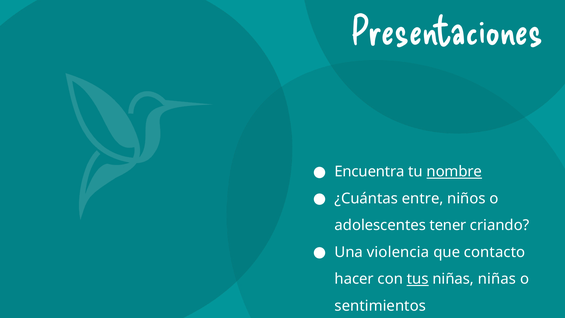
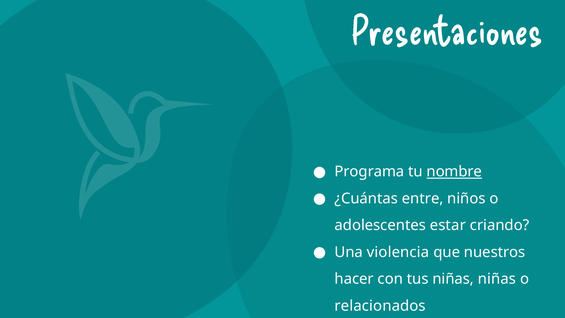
Encuentra: Encuentra -> Programa
tener: tener -> estar
contacto: contacto -> nuestros
tus underline: present -> none
sentimientos: sentimientos -> relacionados
